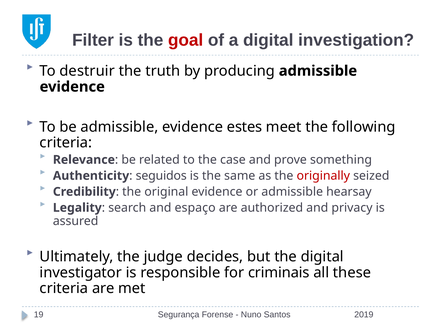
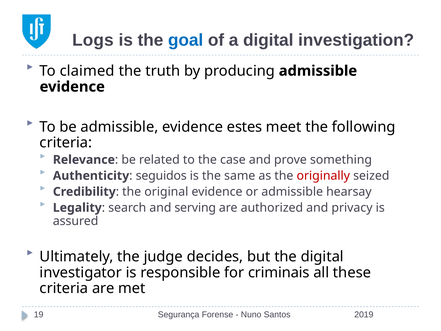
Filter: Filter -> Logs
goal colour: red -> blue
destruir: destruir -> claimed
espaço: espaço -> serving
